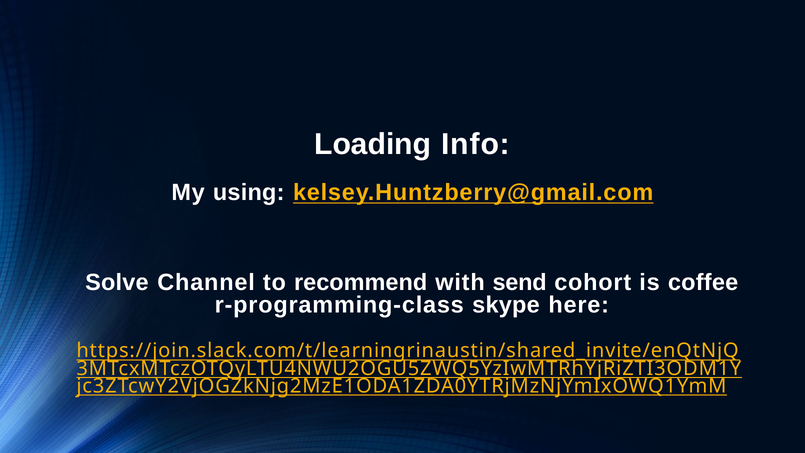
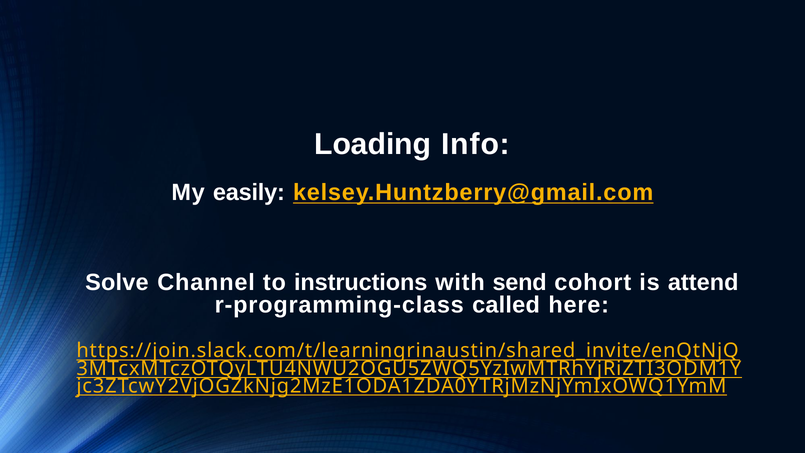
using: using -> easily
recommend: recommend -> instructions
coffee: coffee -> attend
skype: skype -> called
